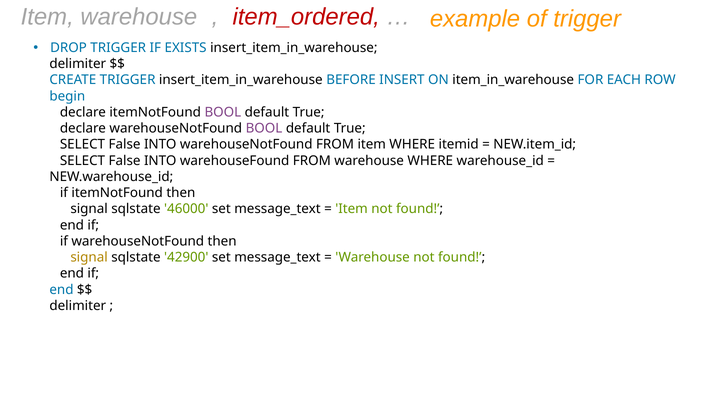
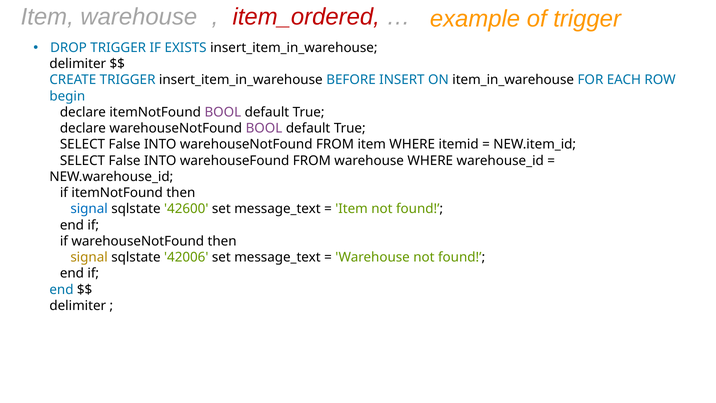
signal at (89, 209) colour: black -> blue
46000: 46000 -> 42600
42900: 42900 -> 42006
